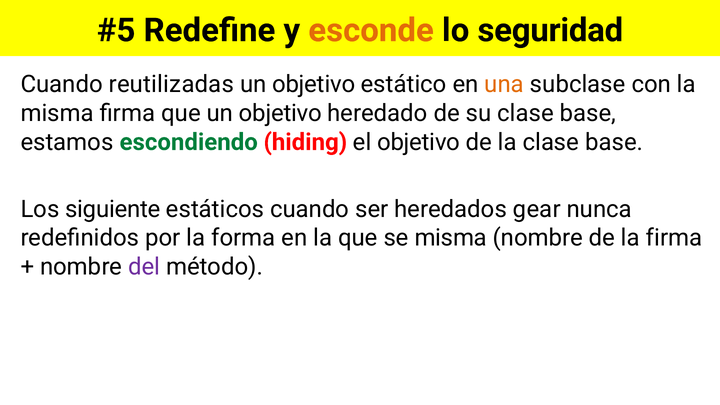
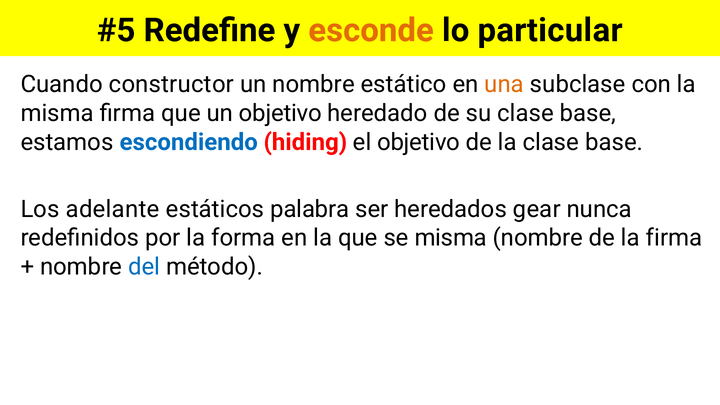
seguridad: seguridad -> particular
reutilizadas: reutilizadas -> constructor
objetivo at (314, 84): objetivo -> nombre
escondiendo colour: green -> blue
siguiente: siguiente -> adelante
estáticos cuando: cuando -> palabra
del colour: purple -> blue
